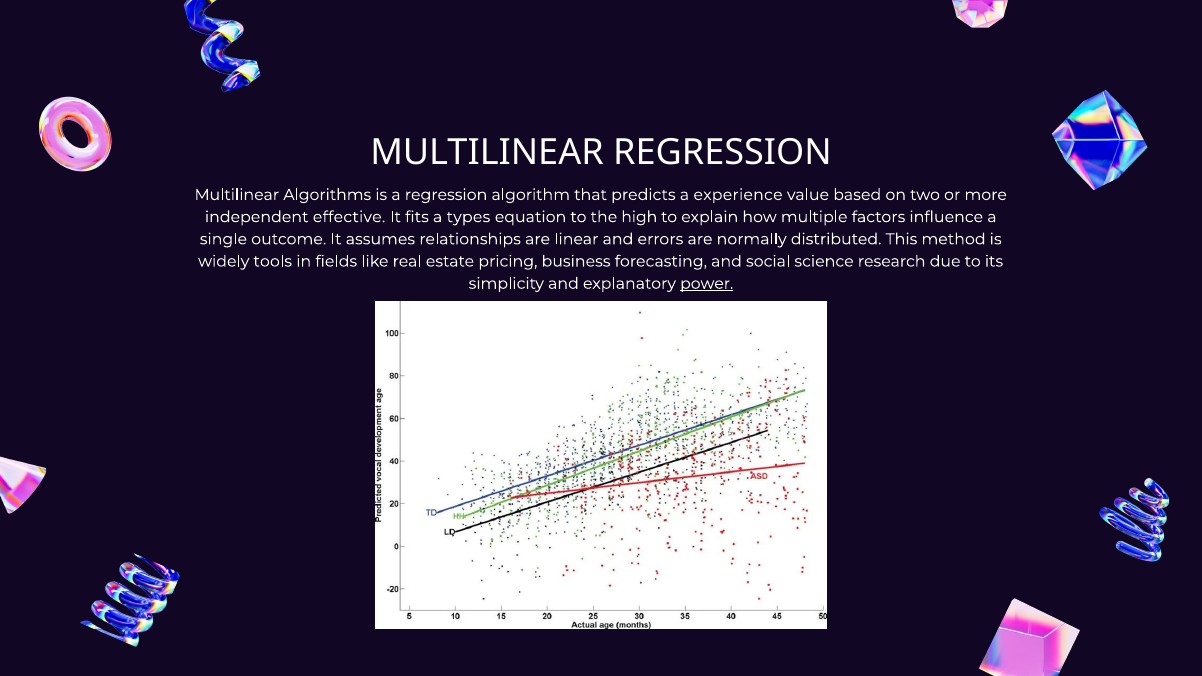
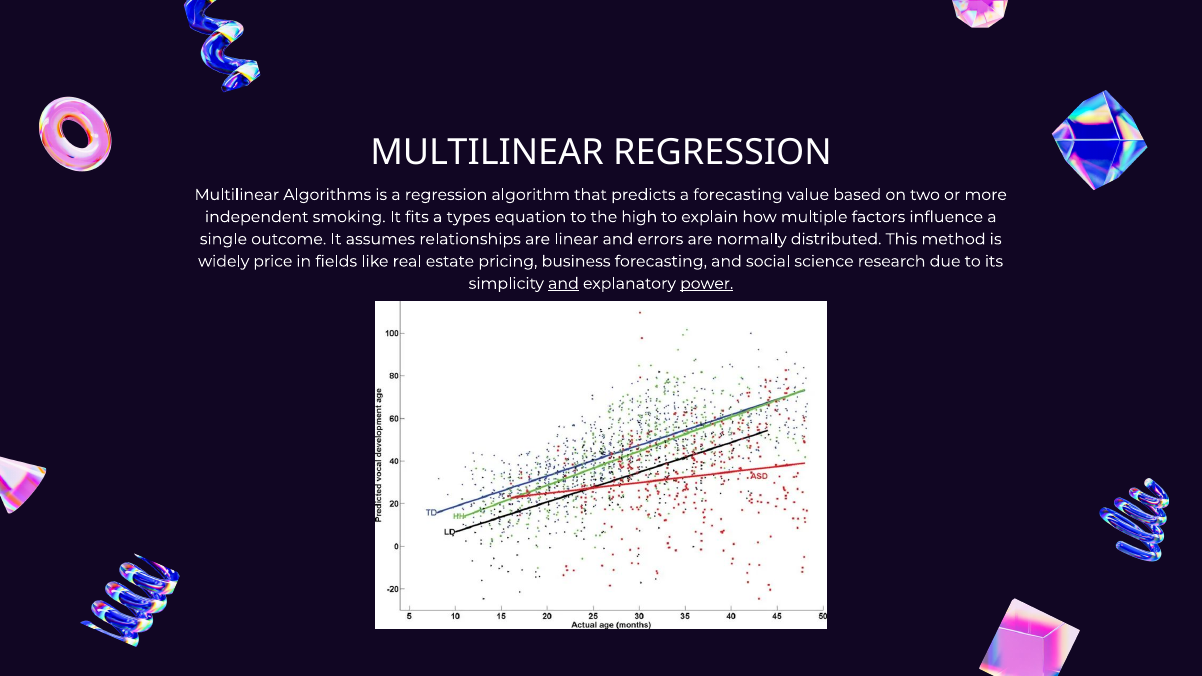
a experience: experience -> forecasting
effective: effective -> smoking
tools: tools -> price
and at (563, 284) underline: none -> present
